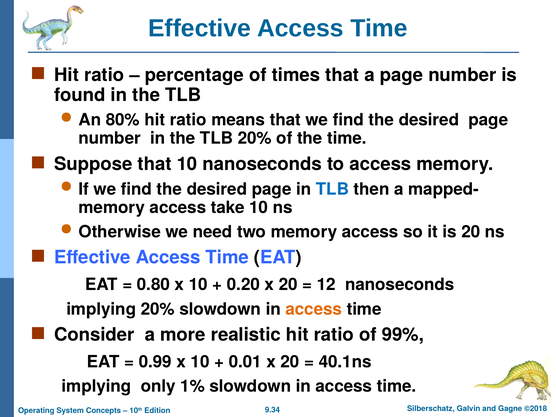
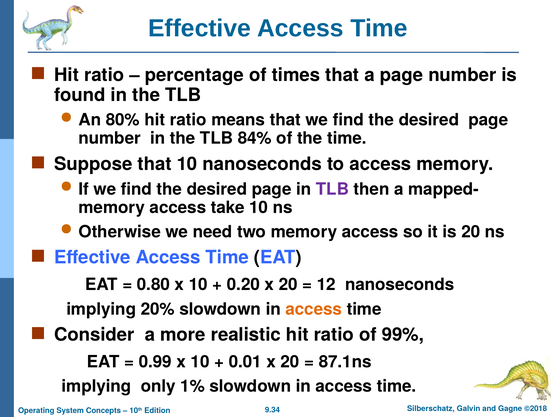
TLB 20%: 20% -> 84%
TLB at (332, 189) colour: blue -> purple
40.1ns: 40.1ns -> 87.1ns
